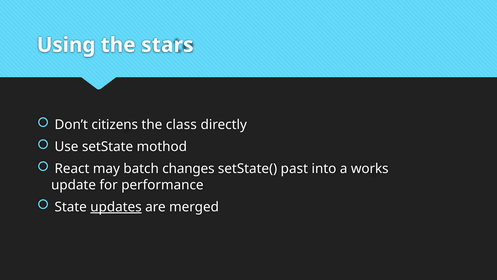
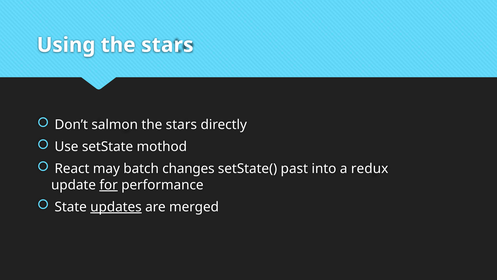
citizens: citizens -> salmon
class at (181, 125): class -> stars
works: works -> redux
for underline: none -> present
